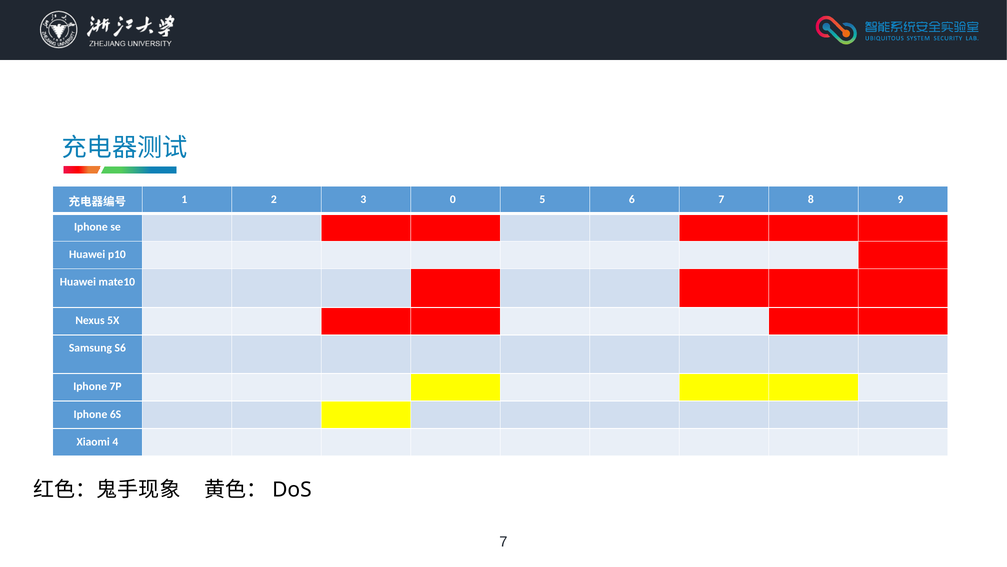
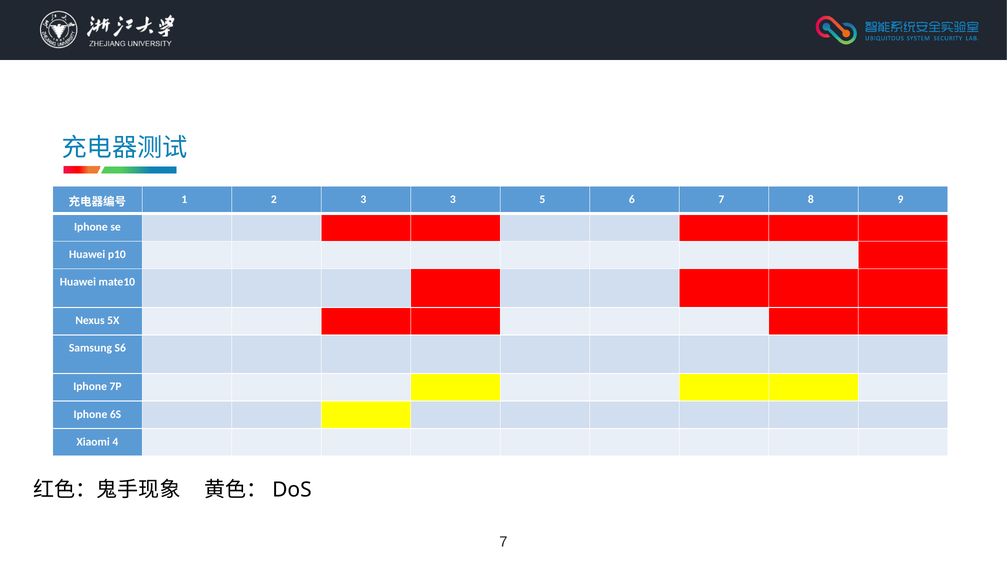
3 0: 0 -> 3
